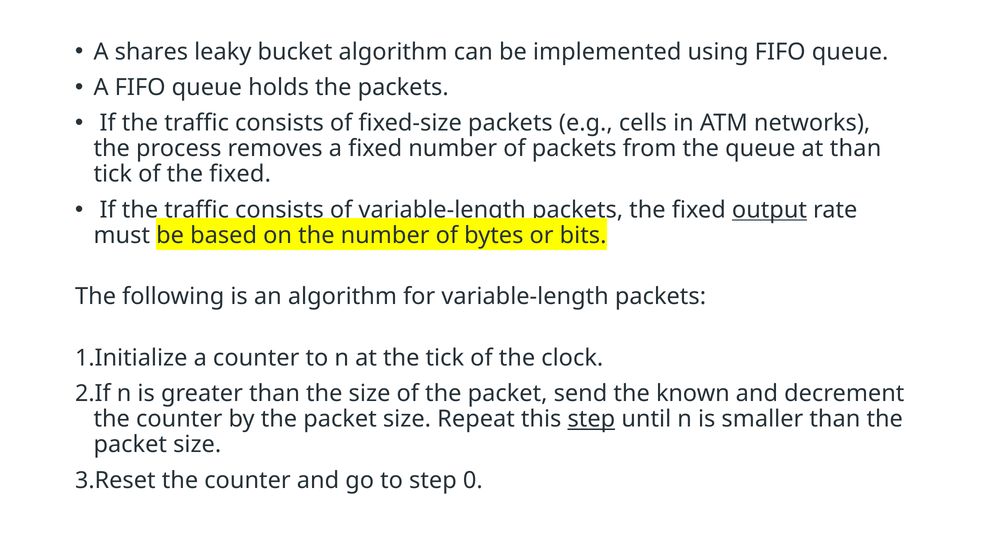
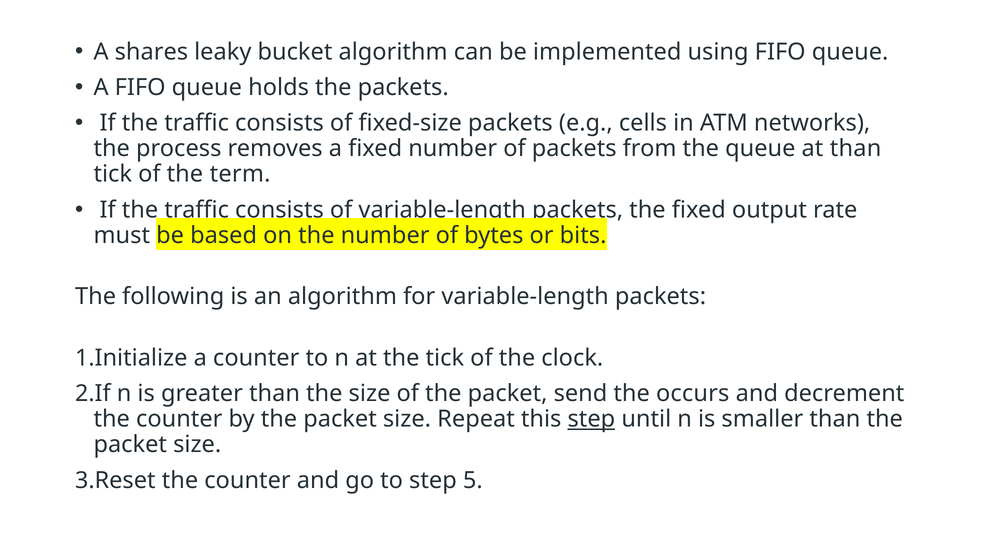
of the fixed: fixed -> term
output underline: present -> none
known: known -> occurs
0: 0 -> 5
